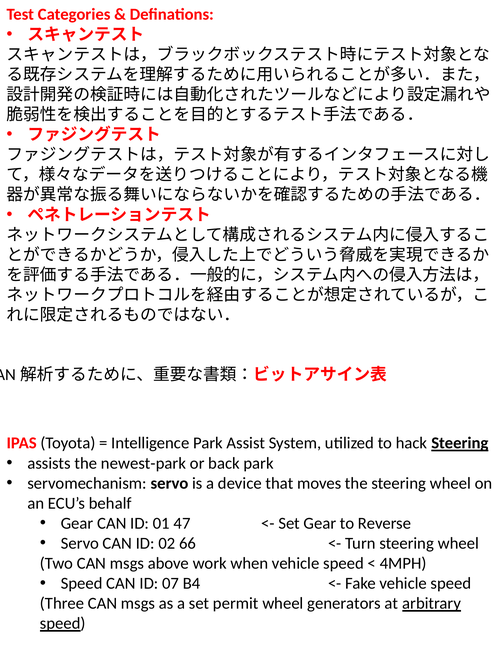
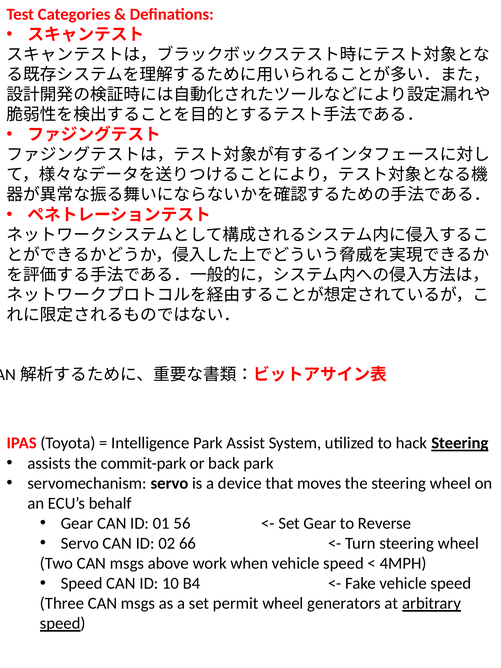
newest-park: newest-park -> commit-park
47: 47 -> 56
07: 07 -> 10
